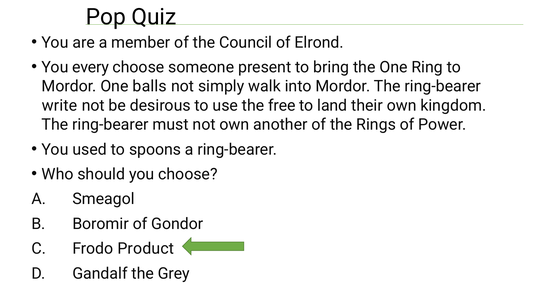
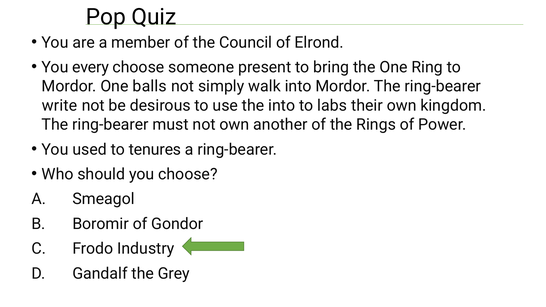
the free: free -> into
land: land -> labs
spoons: spoons -> tenures
Product: Product -> Industry
